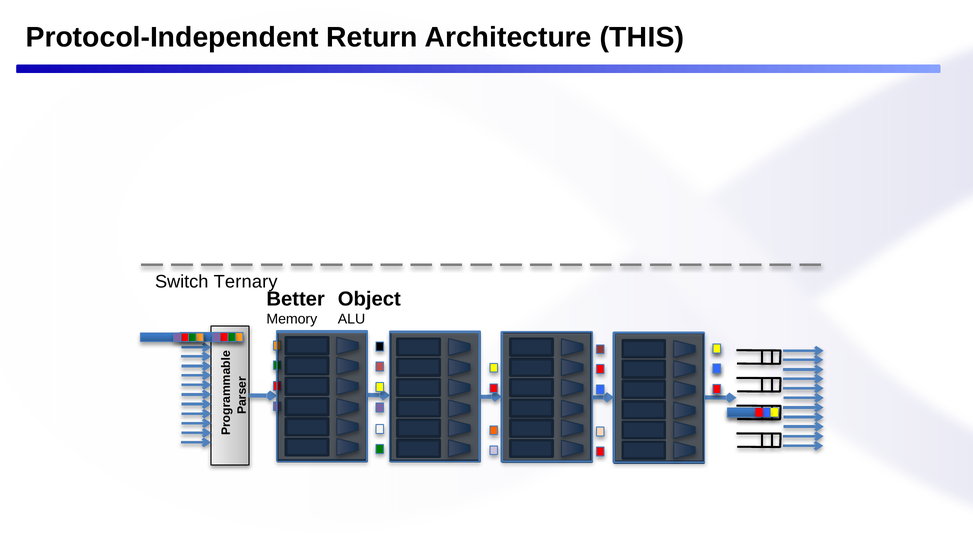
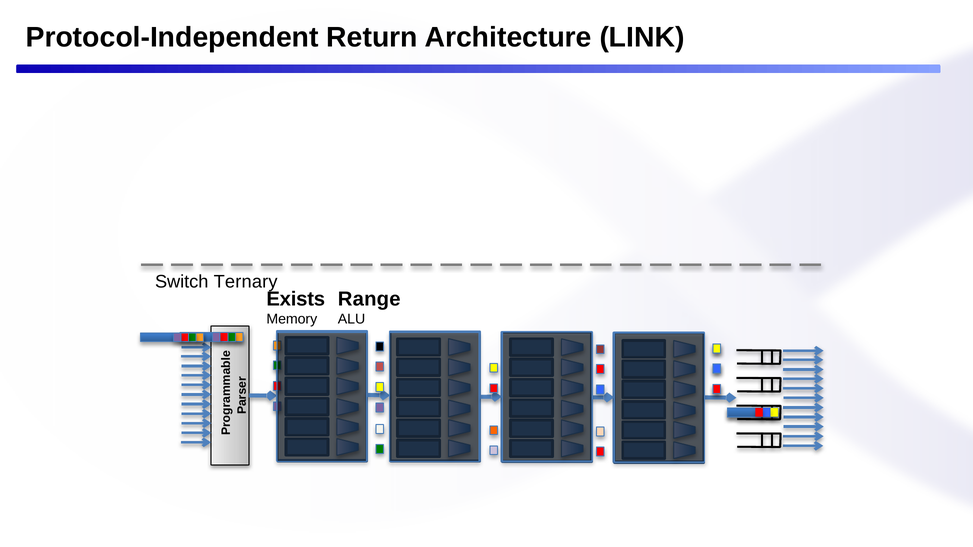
THIS: THIS -> LINK
Better: Better -> Exists
Object: Object -> Range
